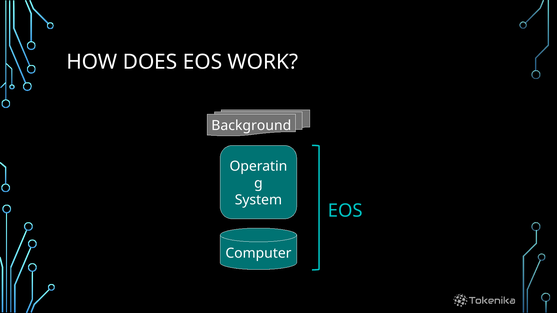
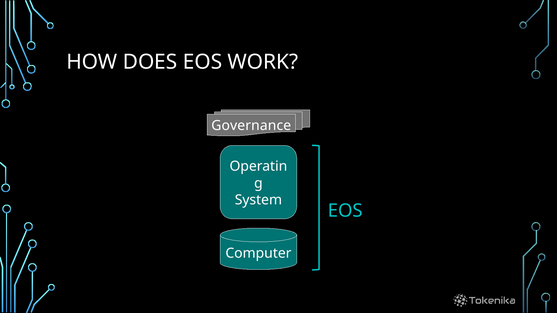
Background: Background -> Governance
